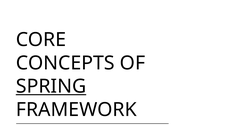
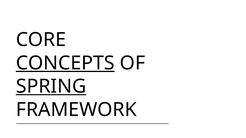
CONCEPTS underline: none -> present
